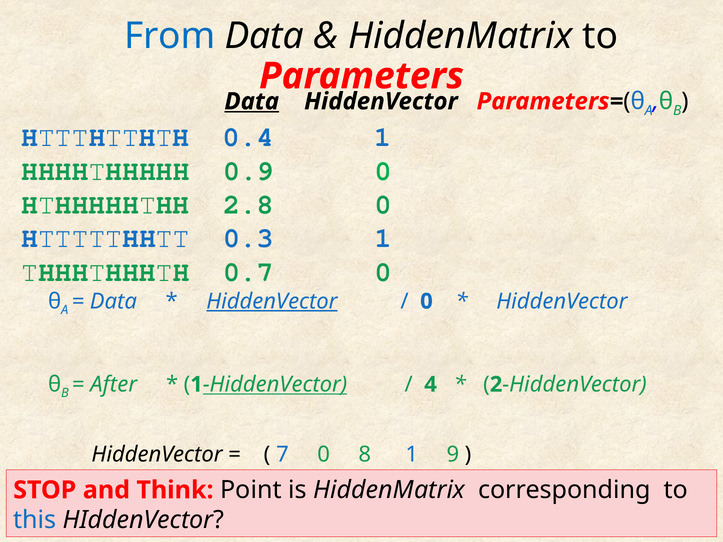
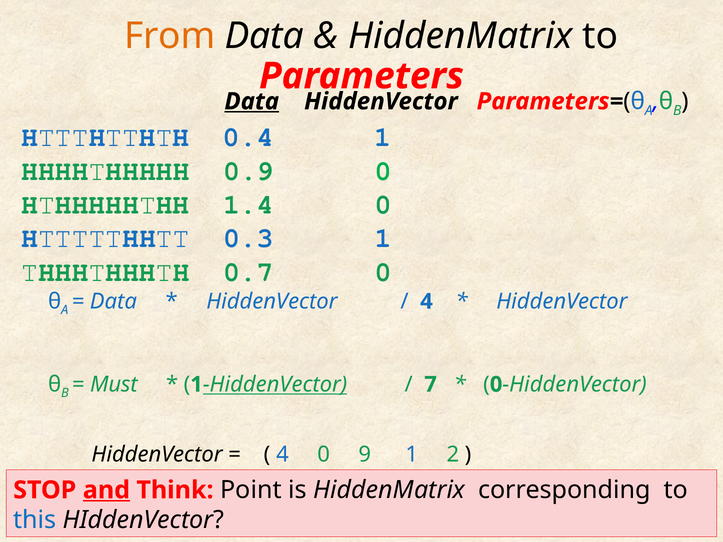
From colour: blue -> orange
2.8: 2.8 -> 1.4
HiddenVector at (272, 301) underline: present -> none
0 at (426, 301): 0 -> 4
After: After -> Must
4: 4 -> 7
2 at (496, 385): 2 -> 0
7 at (283, 455): 7 -> 4
8: 8 -> 9
9: 9 -> 2
and at (106, 490) underline: none -> present
